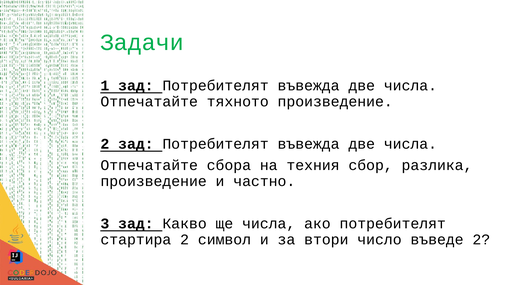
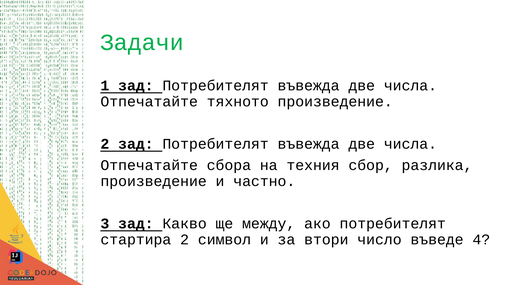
ще числа: числа -> между
въведе 2: 2 -> 4
